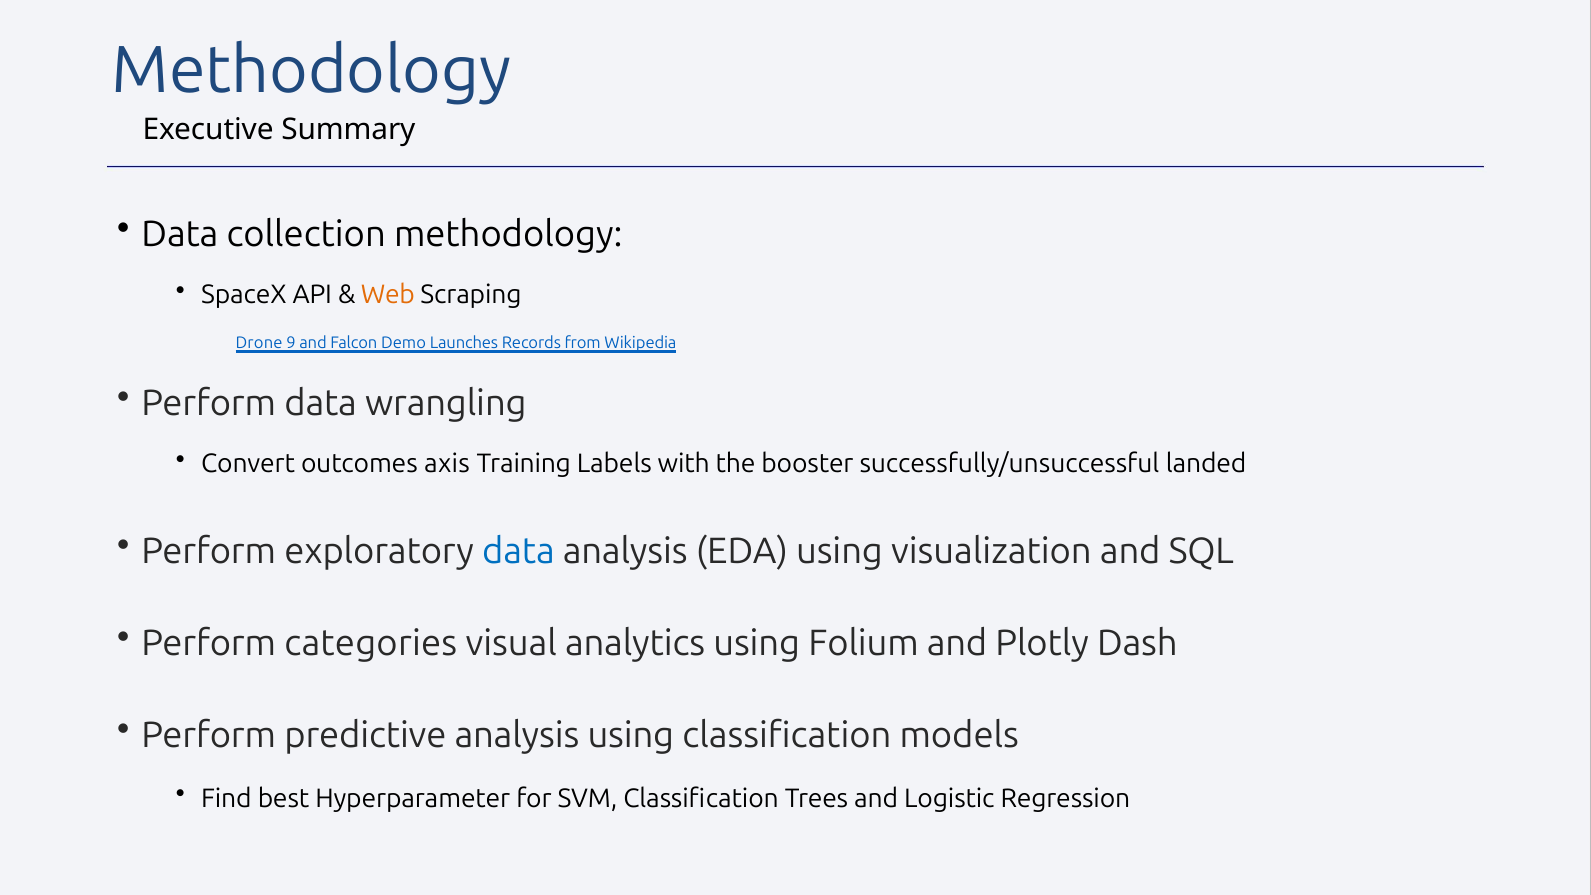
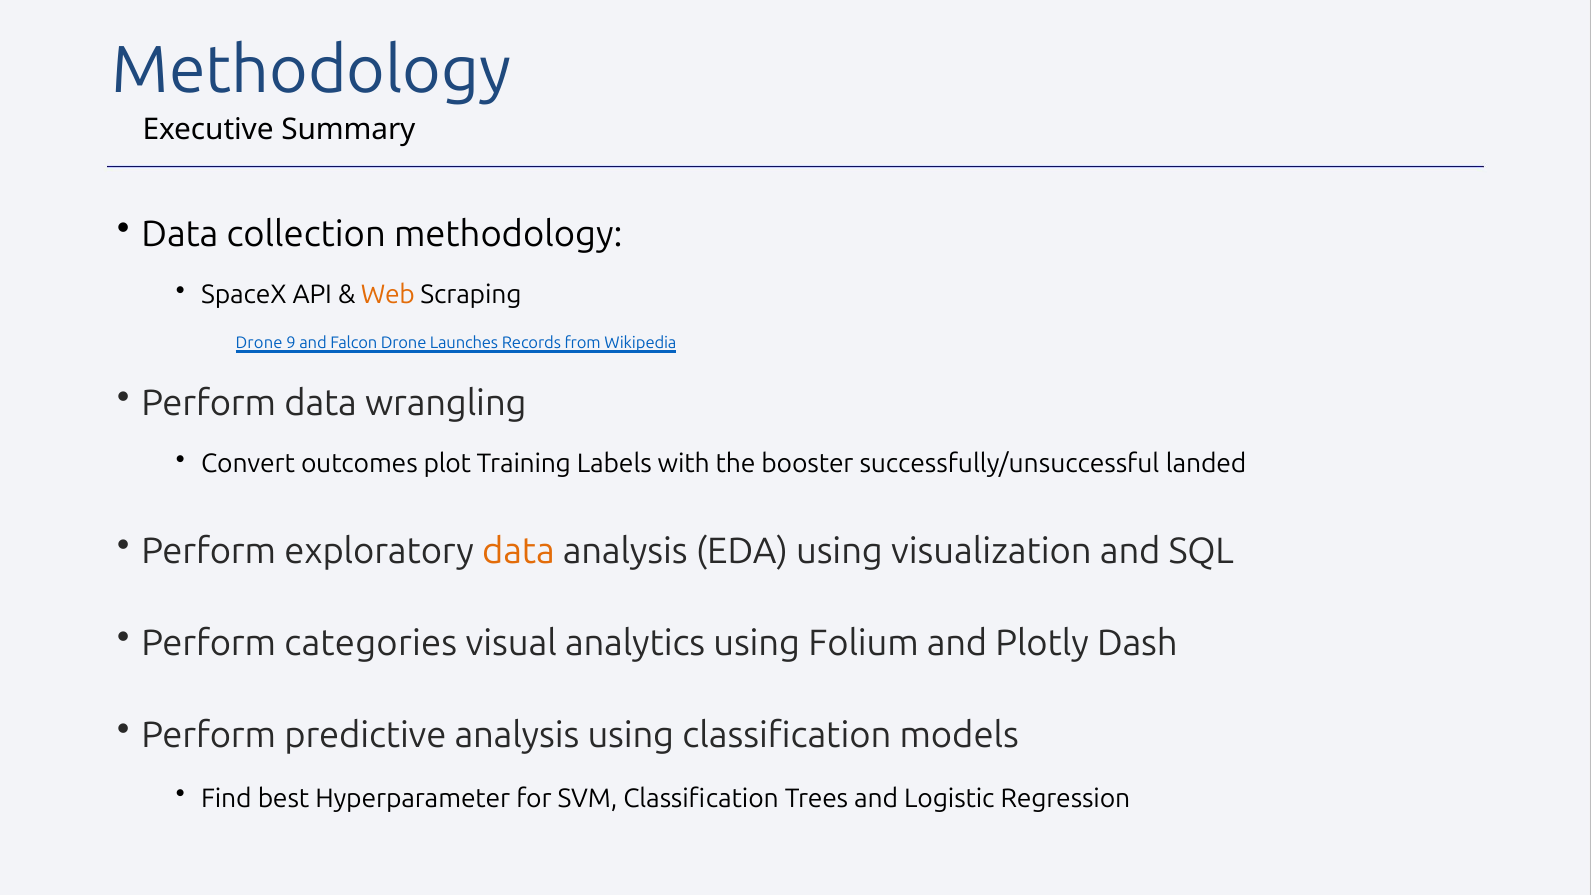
Falcon Demo: Demo -> Drone
axis: axis -> plot
data at (518, 551) colour: blue -> orange
